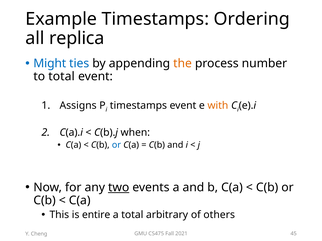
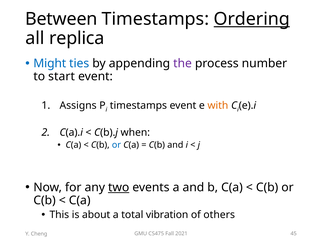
Example: Example -> Between
Ordering underline: none -> present
the colour: orange -> purple
to total: total -> start
entire: entire -> about
arbitrary: arbitrary -> vibration
